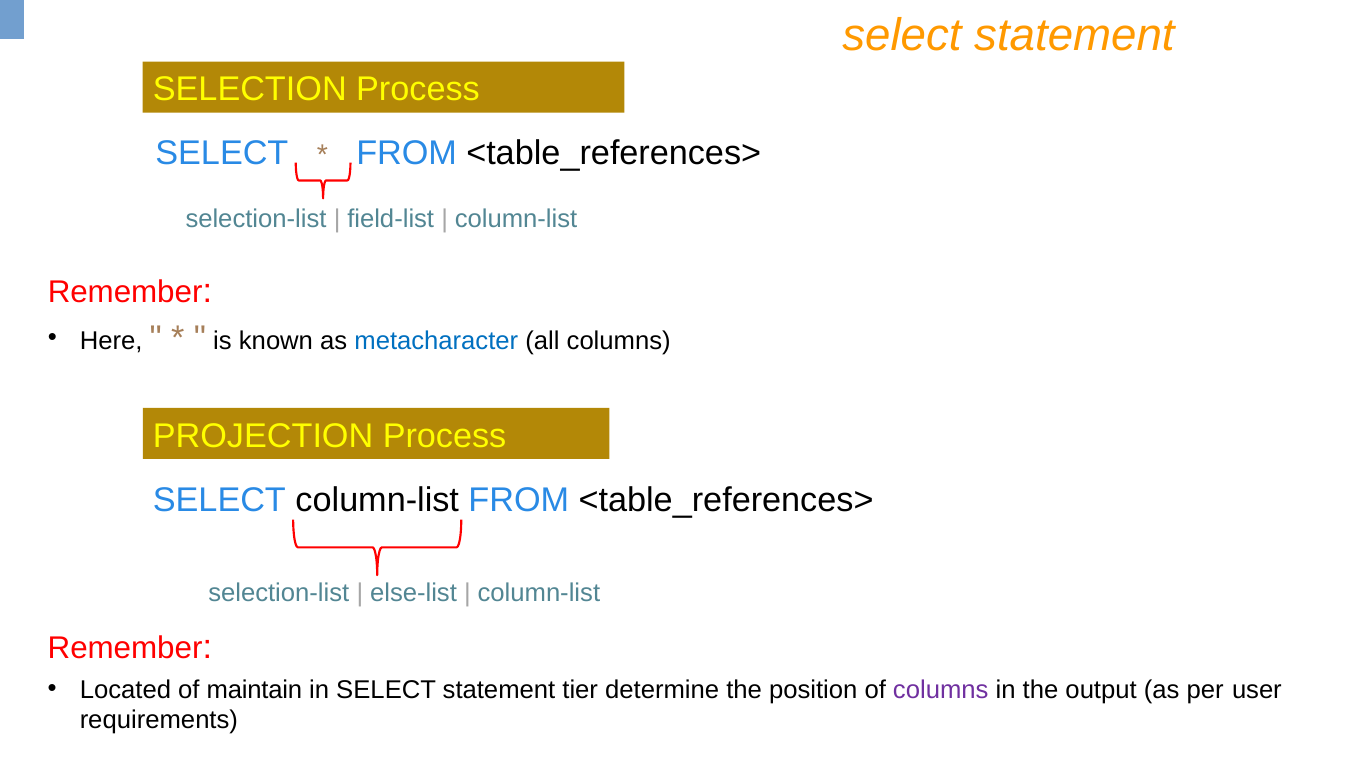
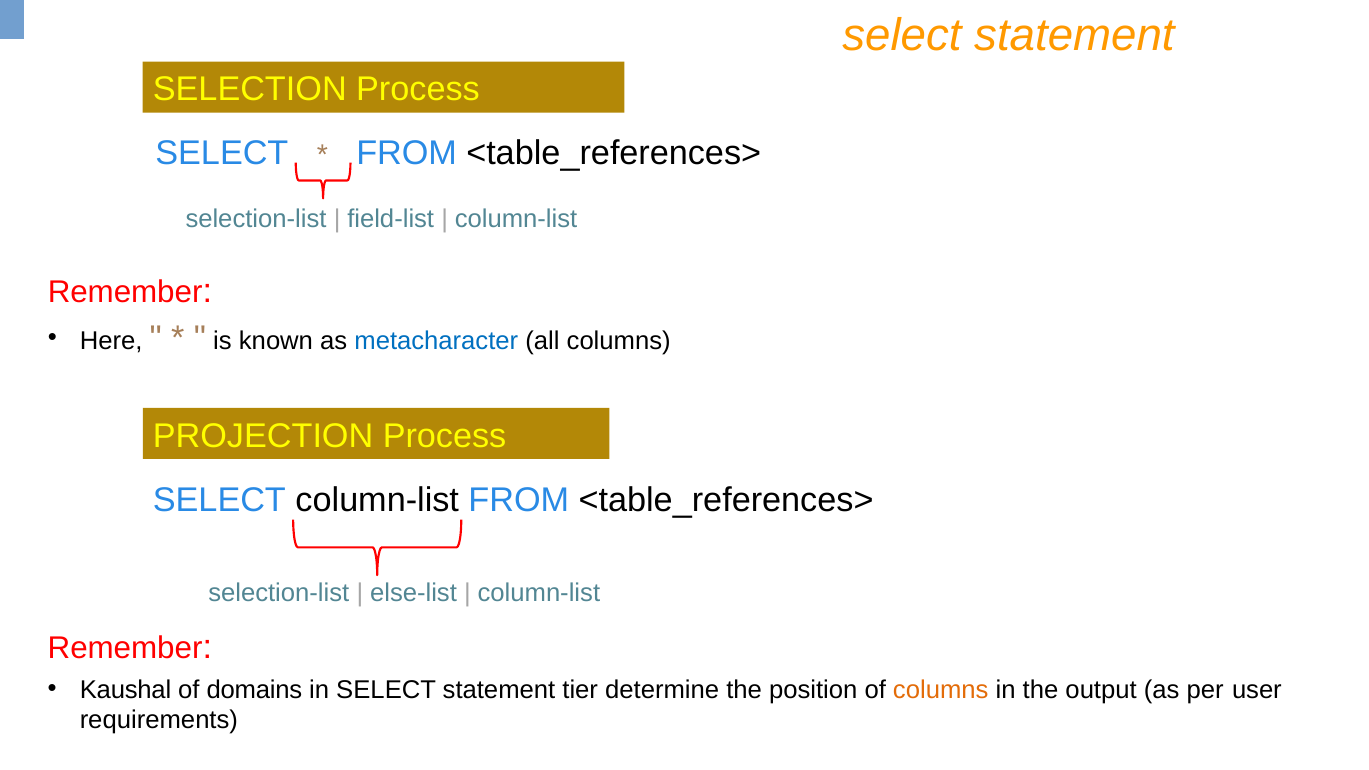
Located: Located -> Kaushal
maintain: maintain -> domains
columns at (941, 690) colour: purple -> orange
